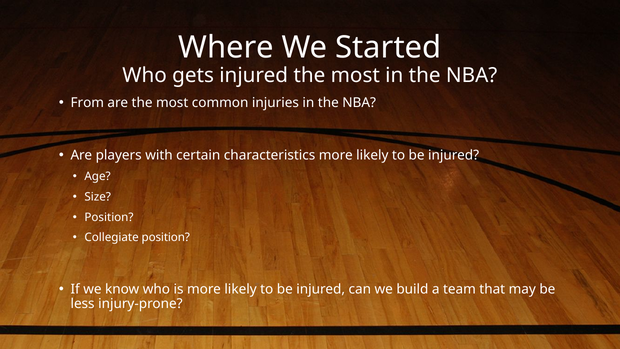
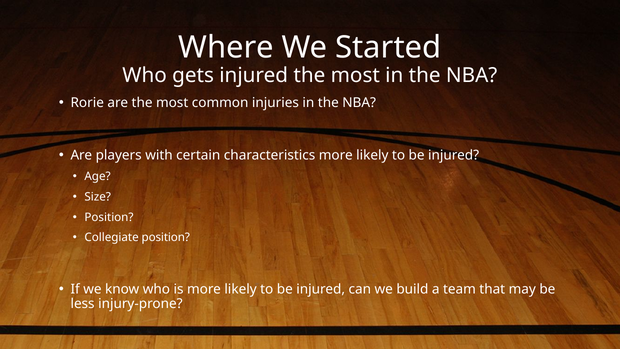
From: From -> Rorie
